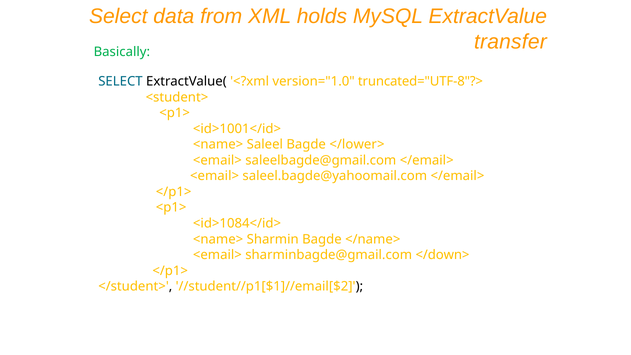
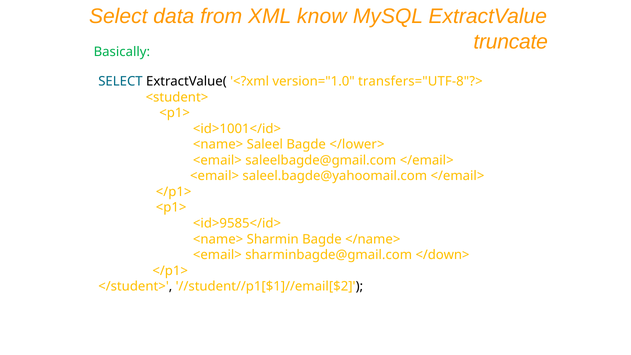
holds: holds -> know
transfer: transfer -> truncate
truncated="UTF-8"?>: truncated="UTF-8"?> -> transfers="UTF-8"?>
<id>1084</id>: <id>1084</id> -> <id>9585</id>
